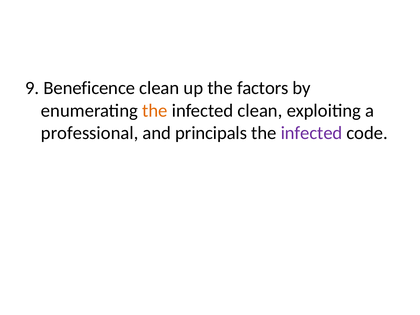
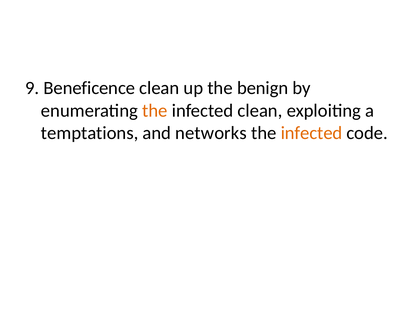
factors: factors -> benign
professional: professional -> temptations
principals: principals -> networks
infected at (312, 133) colour: purple -> orange
